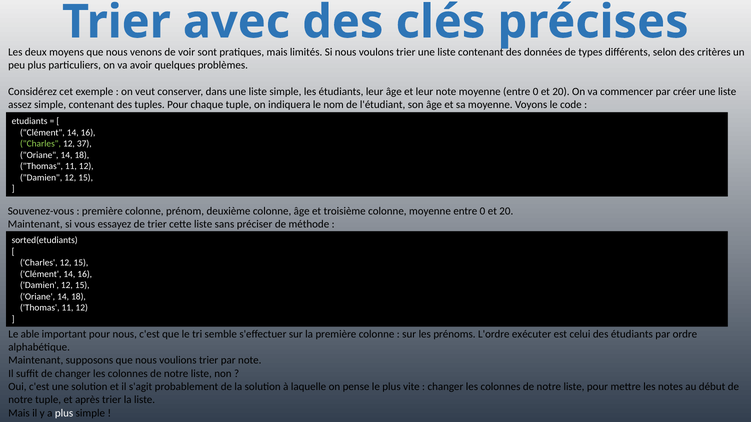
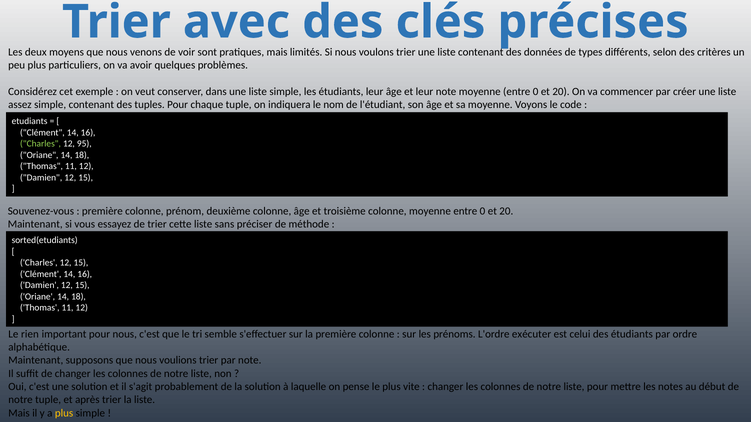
37: 37 -> 95
able: able -> rien
plus at (64, 413) colour: white -> yellow
